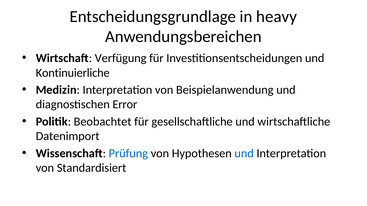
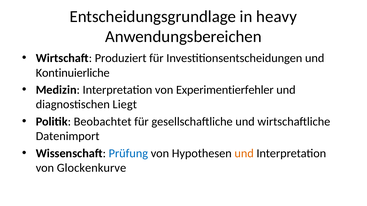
Verfügung: Verfügung -> Produziert
Beispielanwendung: Beispielanwendung -> Experimentierfehler
Error: Error -> Liegt
und at (244, 154) colour: blue -> orange
Standardisiert: Standardisiert -> Glockenkurve
